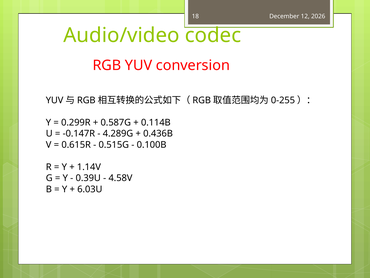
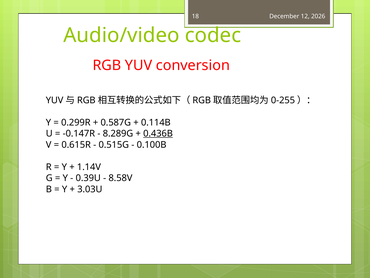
4.289G: 4.289G -> 8.289G
0.436B underline: none -> present
4.58V: 4.58V -> 8.58V
6.03U: 6.03U -> 3.03U
